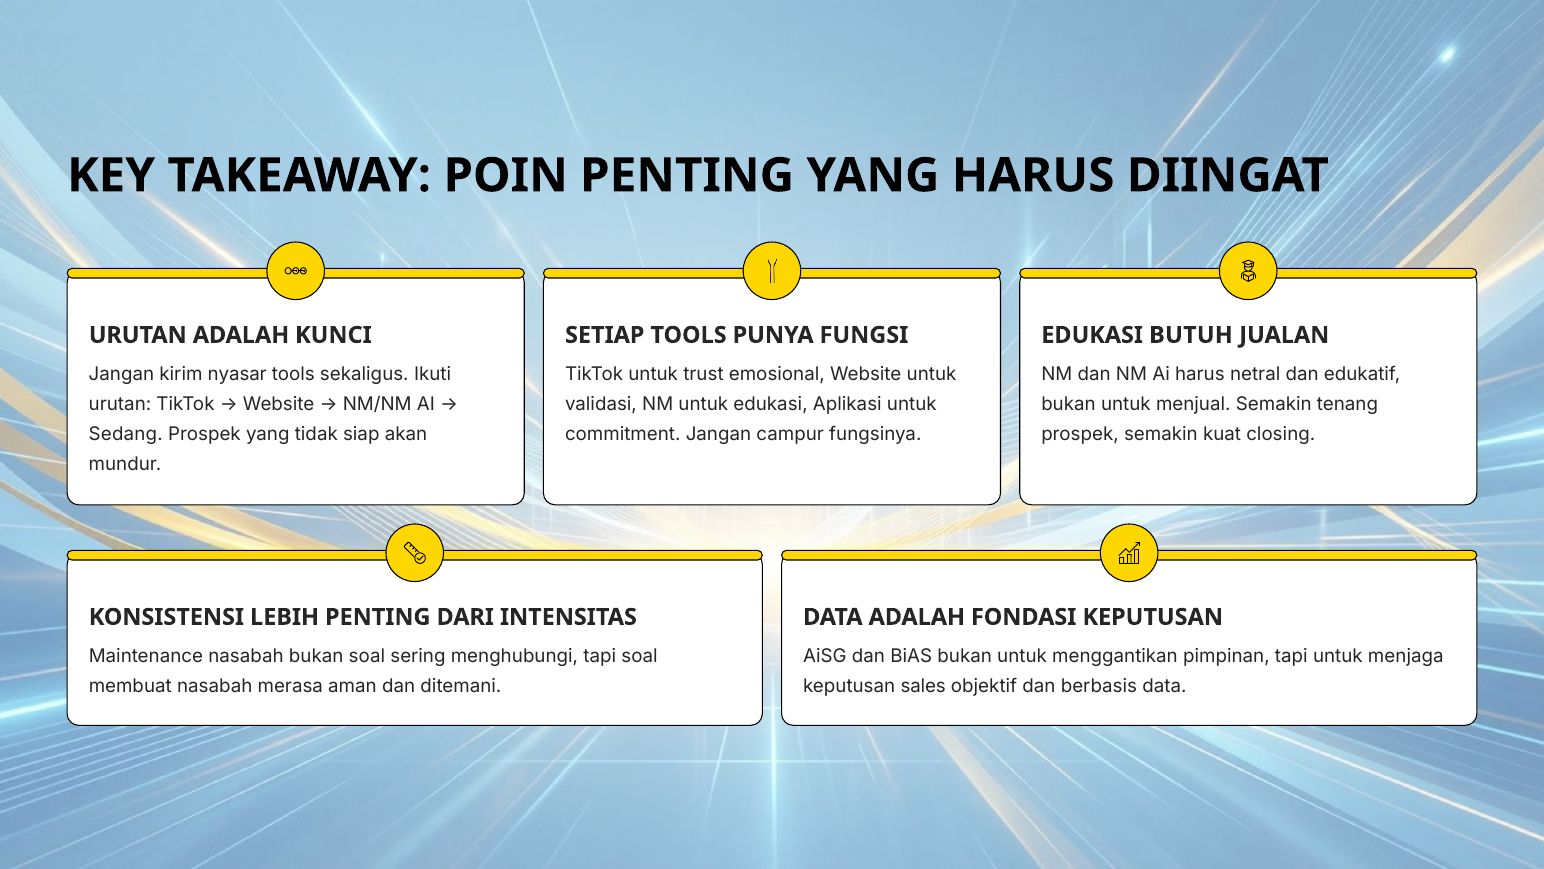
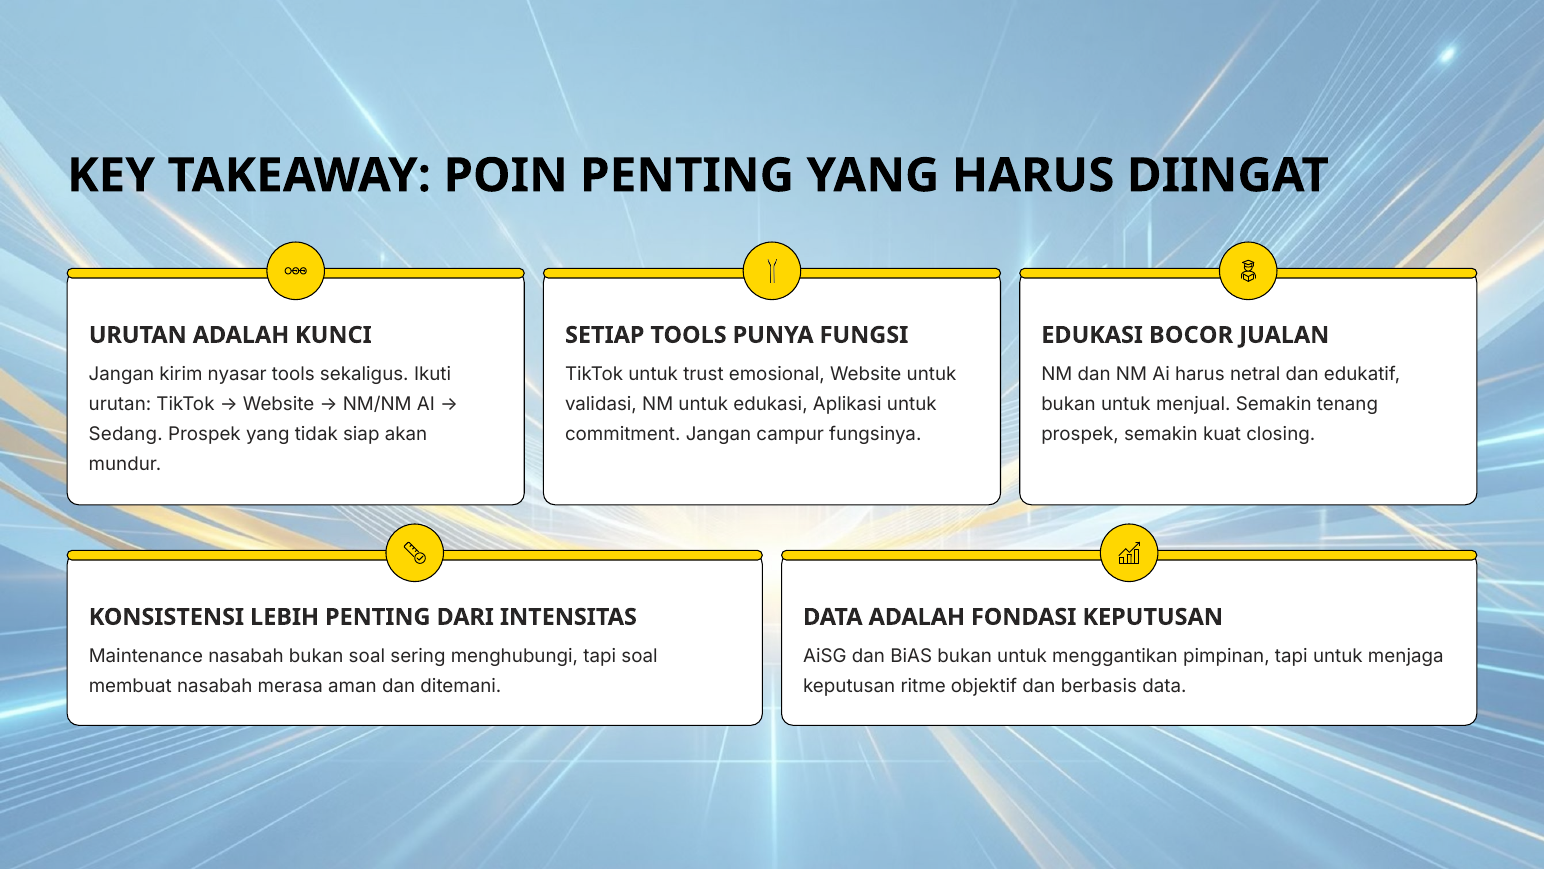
BUTUH: BUTUH -> BOCOR
sales: sales -> ritme
